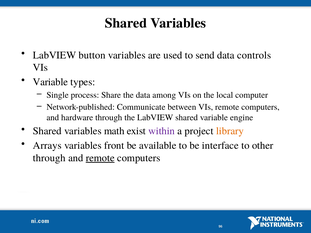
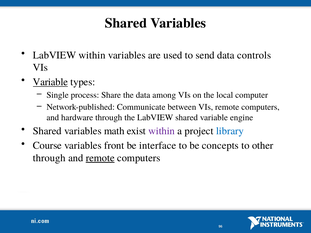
LabVIEW button: button -> within
Variable at (50, 82) underline: none -> present
library colour: orange -> blue
Arrays: Arrays -> Course
available: available -> interface
interface: interface -> concepts
